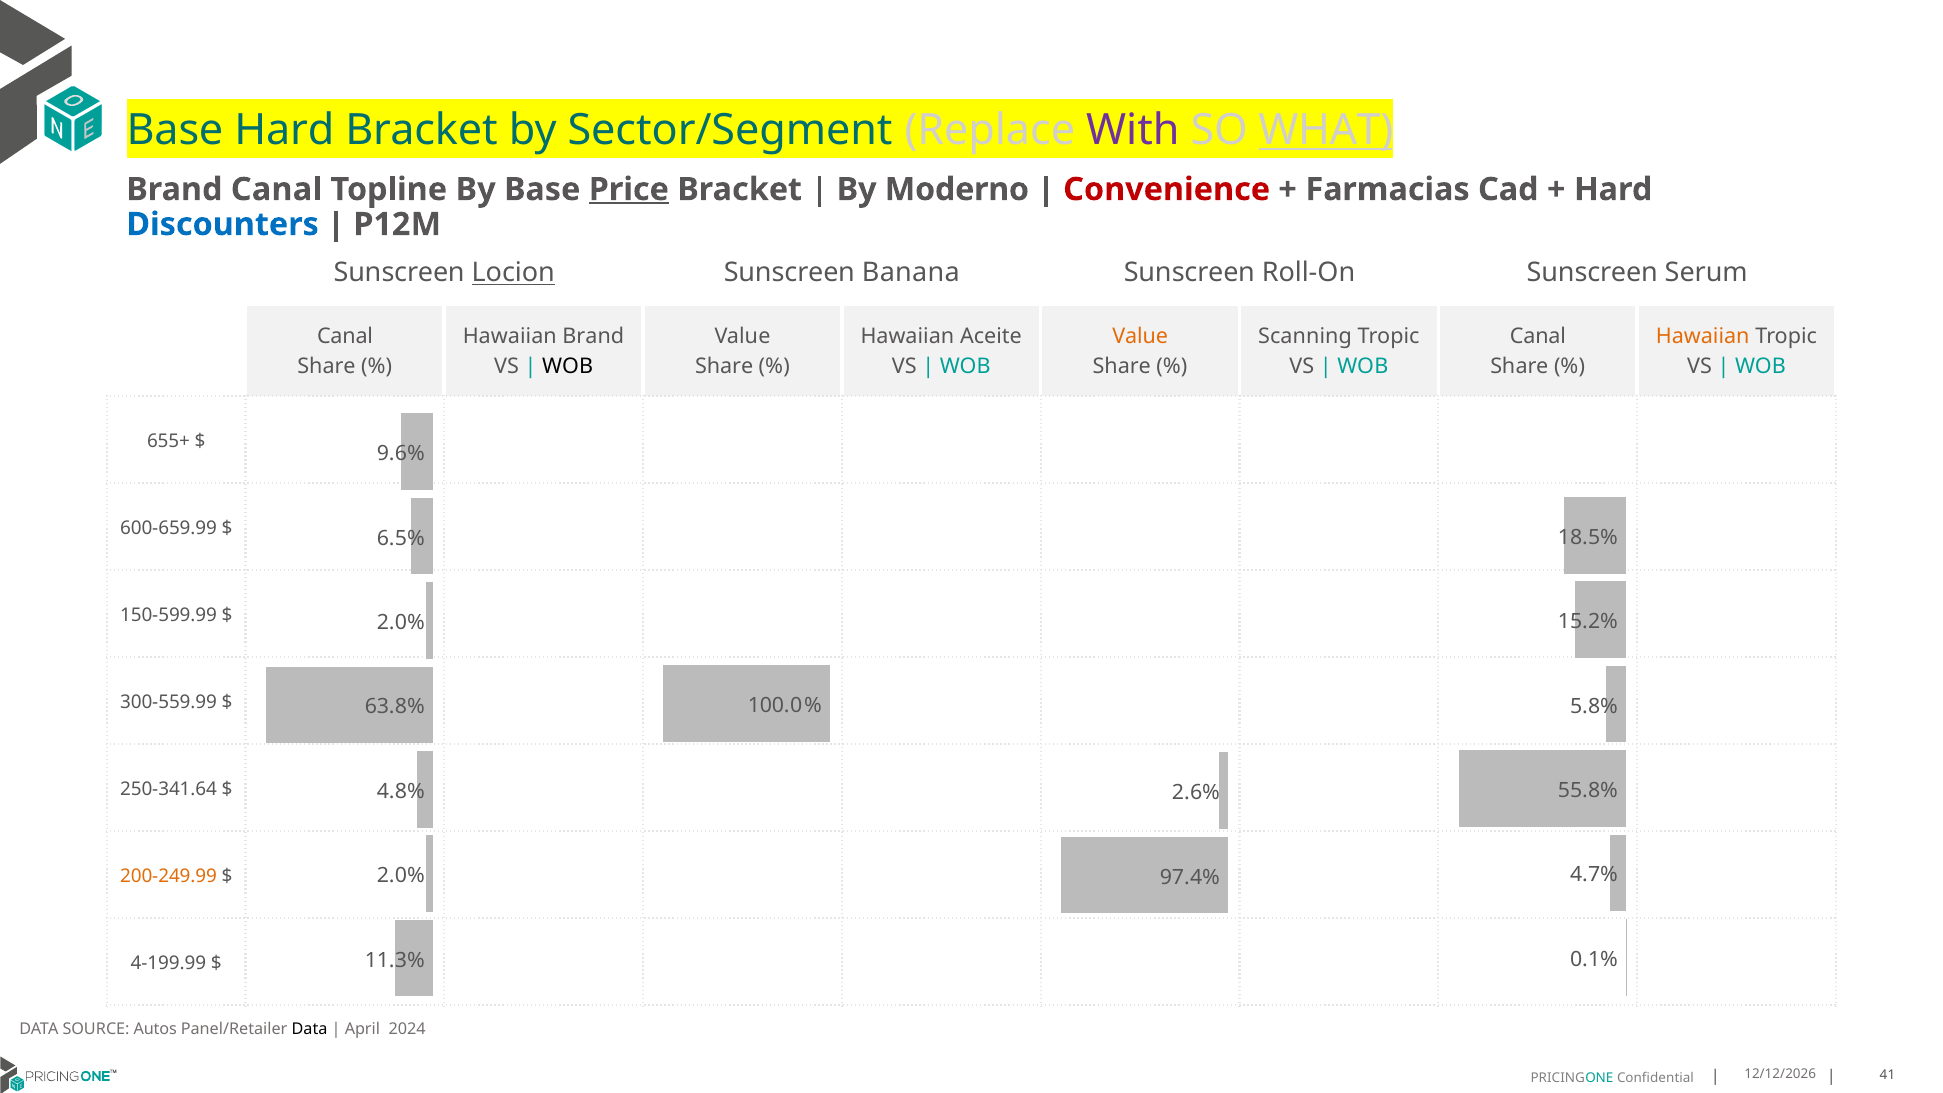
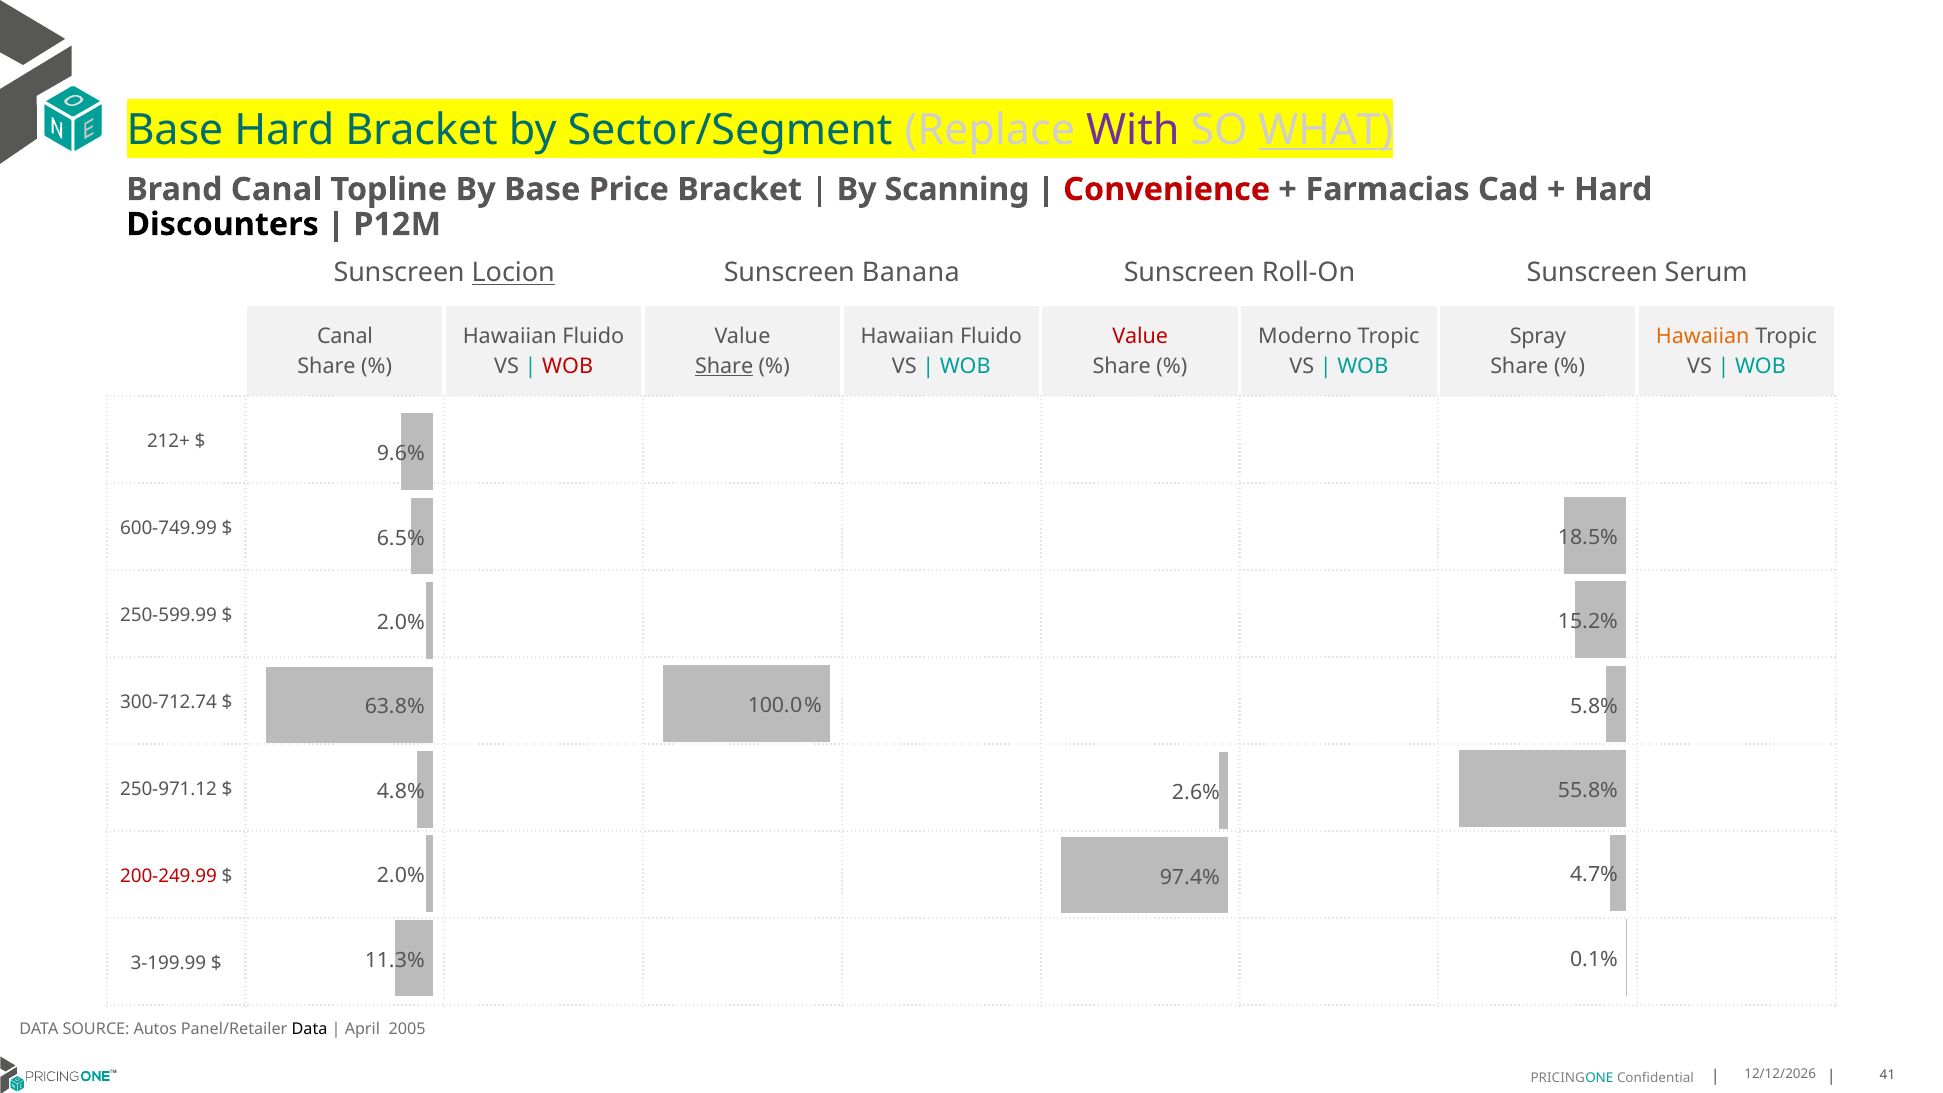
Price underline: present -> none
Moderno: Moderno -> Scanning
Discounters colour: blue -> black
Brand at (593, 336): Brand -> Fluido
Aceite at (991, 336): Aceite -> Fluido
Value at (1140, 336) colour: orange -> red
Scanning: Scanning -> Moderno
Canal at (1538, 336): Canal -> Spray
WOB at (568, 366) colour: black -> red
Share at (724, 366) underline: none -> present
655+: 655+ -> 212+
600-659.99: 600-659.99 -> 600-749.99
150-599.99: 150-599.99 -> 250-599.99
300-559.99: 300-559.99 -> 300-712.74
250-341.64: 250-341.64 -> 250-971.12
200-249.99 colour: orange -> red
4-199.99: 4-199.99 -> 3-199.99
2024: 2024 -> 2005
